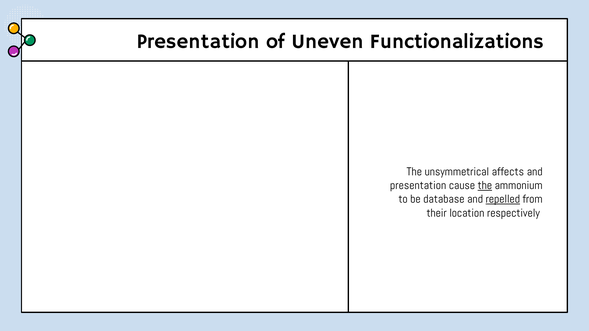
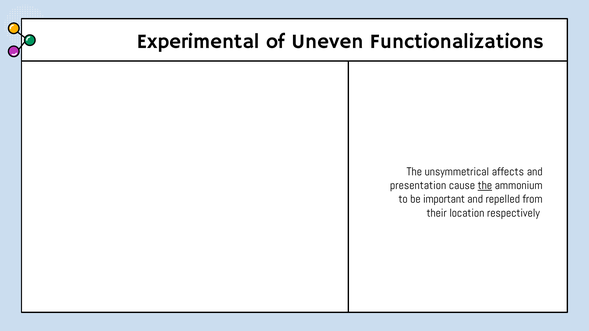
Presentation at (198, 41): Presentation -> Experimental
database: database -> important
repelled underline: present -> none
